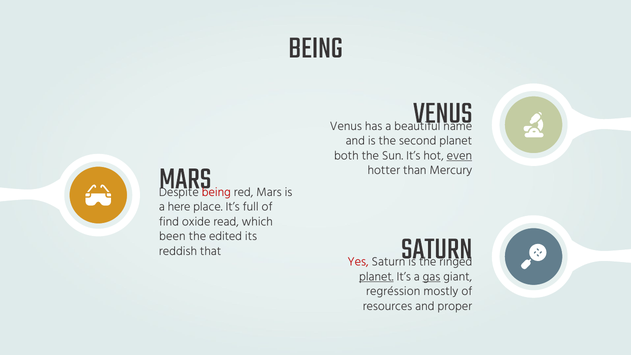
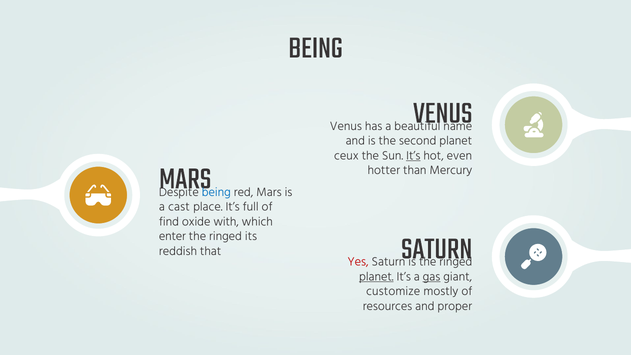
both: both -> ceux
It’s at (413, 155) underline: none -> present
even underline: present -> none
being at (216, 192) colour: red -> blue
here: here -> cast
read: read -> with
been: been -> enter
edited at (226, 236): edited -> ringed
regréssion: regréssion -> customize
